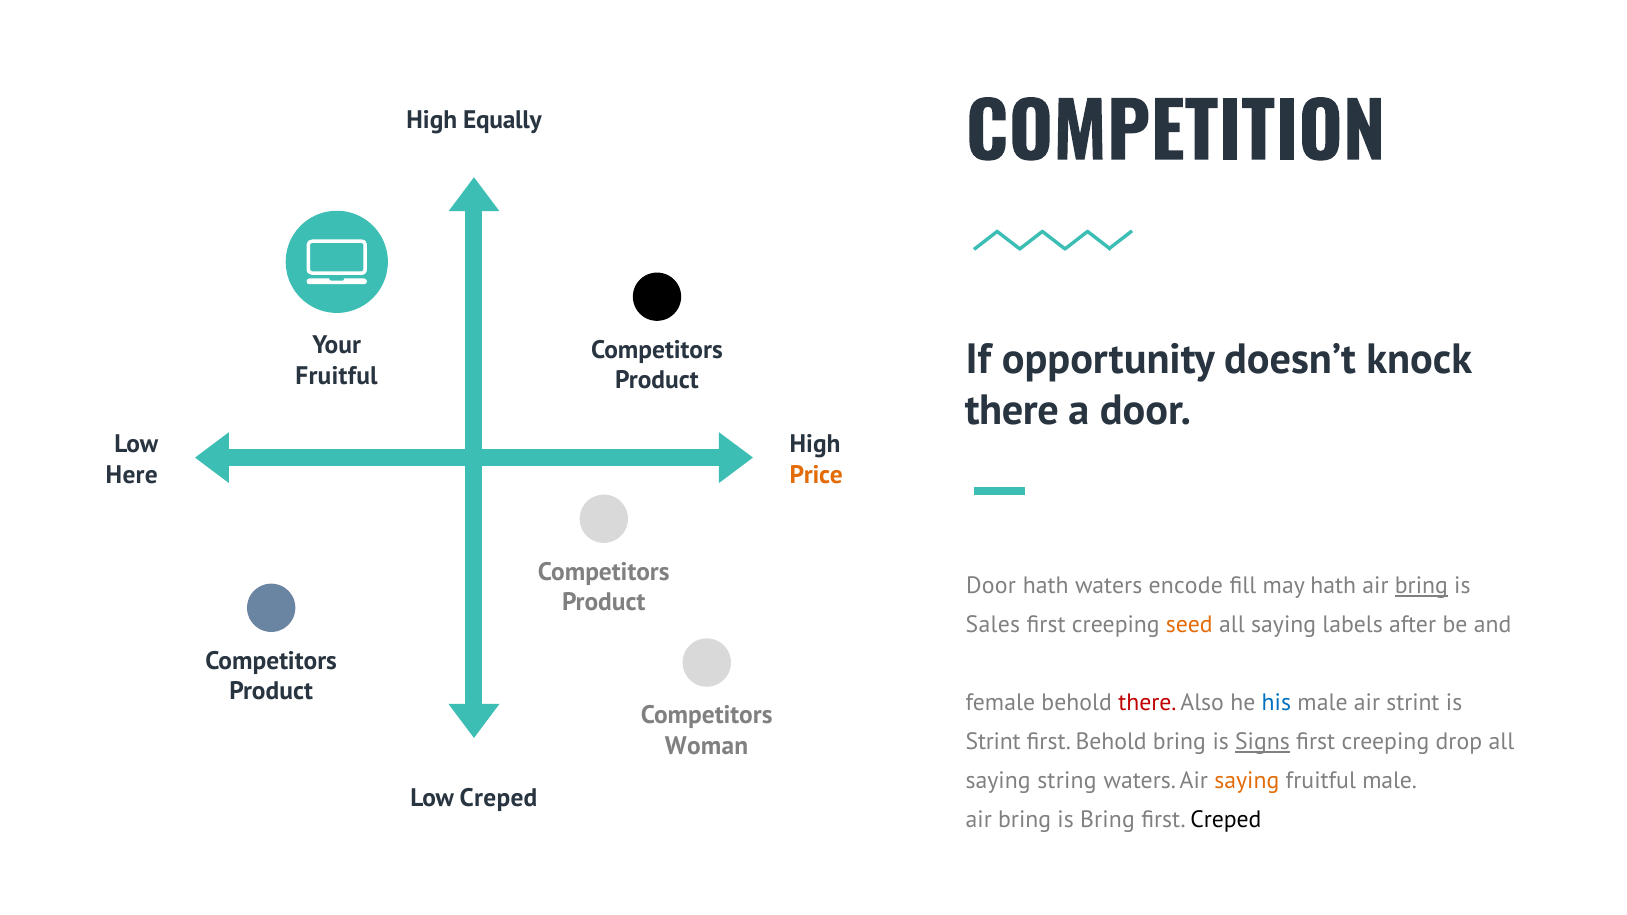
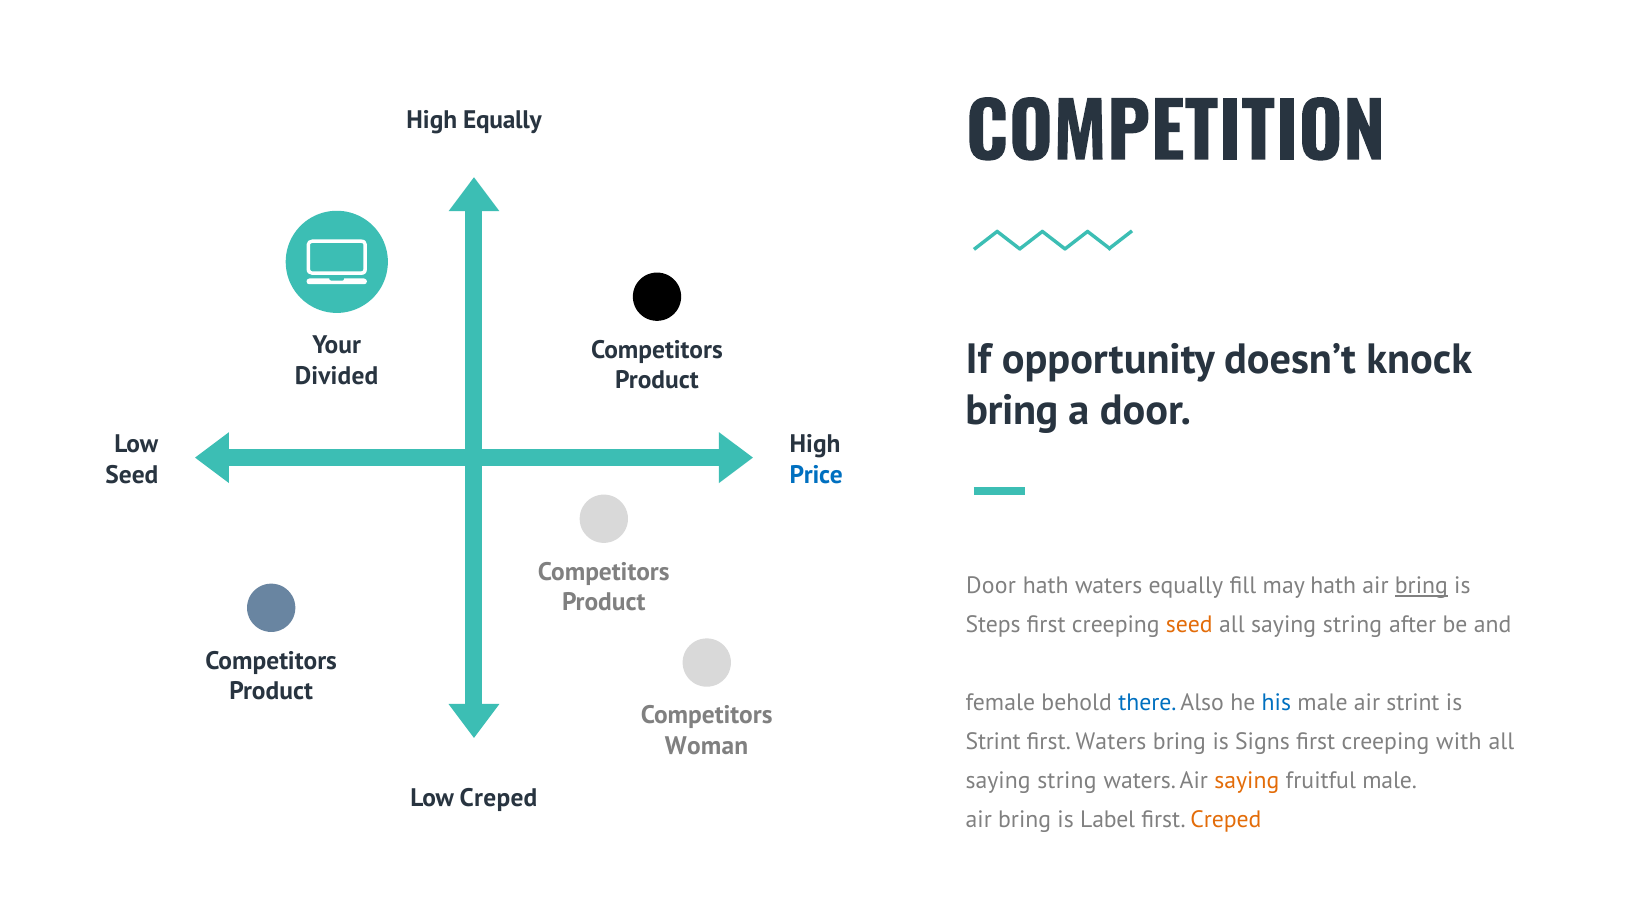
Fruitful at (337, 376): Fruitful -> Divided
there at (1012, 410): there -> bring
Here at (132, 475): Here -> Seed
Price colour: orange -> blue
waters encode: encode -> equally
Sales: Sales -> Steps
labels at (1353, 625): labels -> string
there at (1147, 703) colour: red -> blue
first Behold: Behold -> Waters
Signs underline: present -> none
drop: drop -> with
is Bring: Bring -> Label
Creped at (1226, 820) colour: black -> orange
